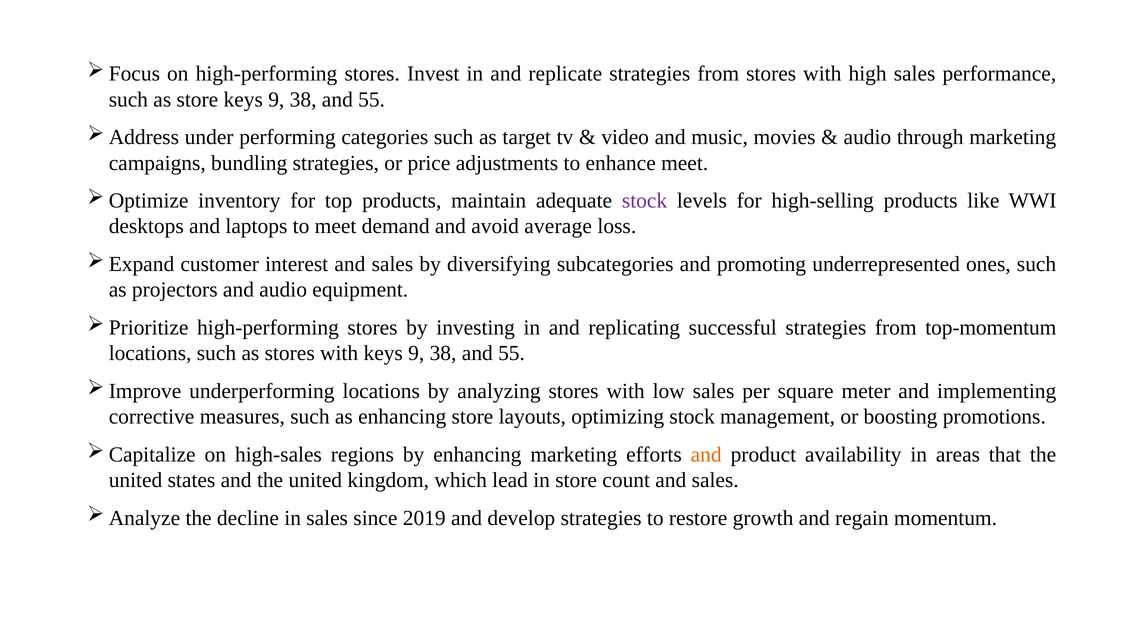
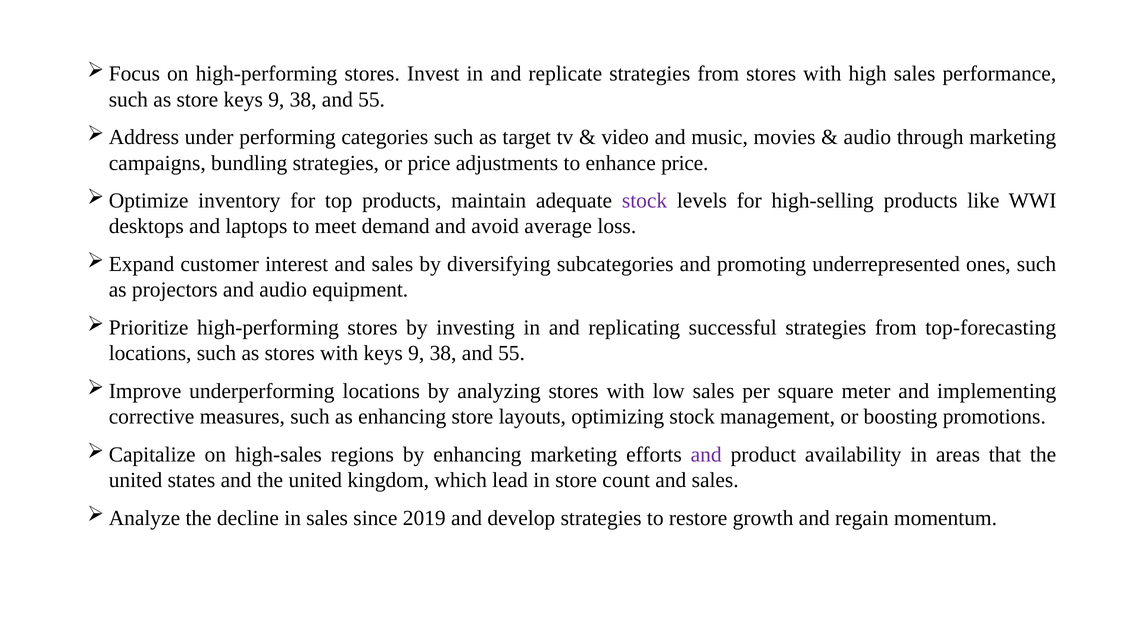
enhance meet: meet -> price
top-momentum: top-momentum -> top-forecasting
and at (706, 455) colour: orange -> purple
